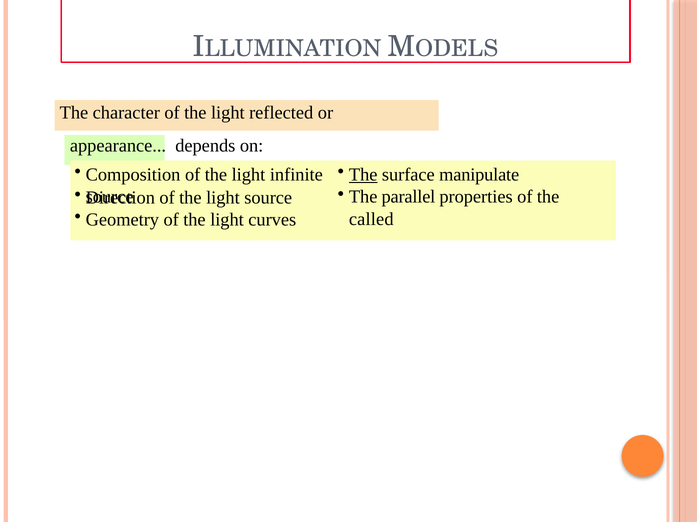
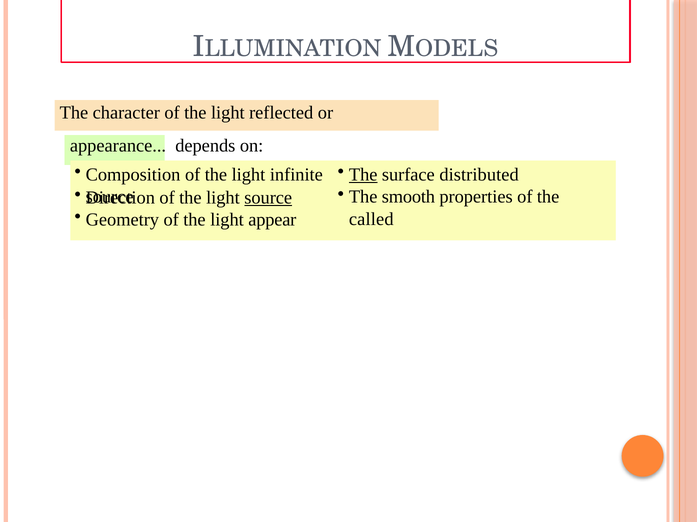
manipulate: manipulate -> distributed
parallel: parallel -> smooth
source at (268, 198) underline: none -> present
curves: curves -> appear
